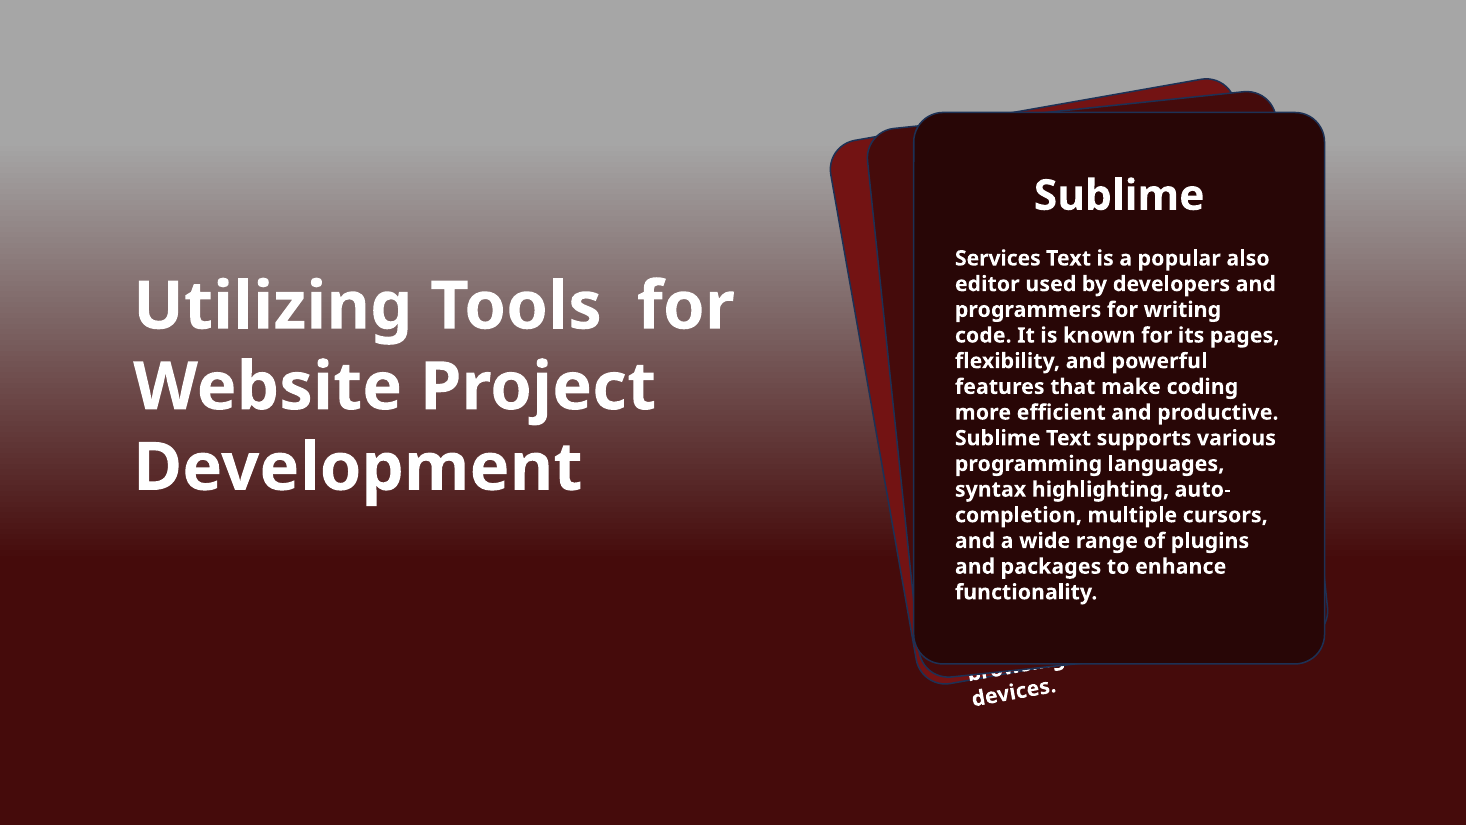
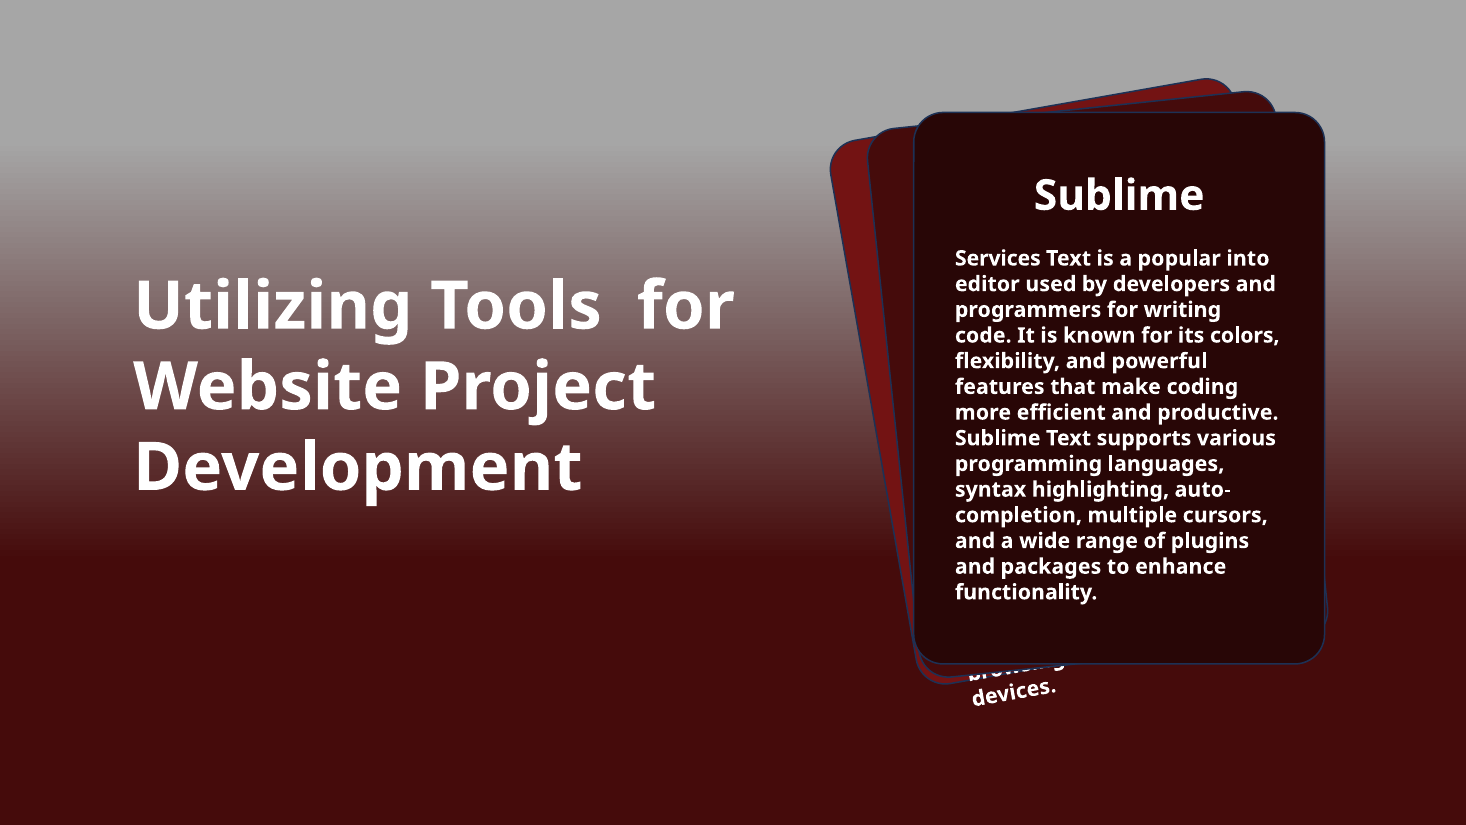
also: also -> into
pages: pages -> colors
